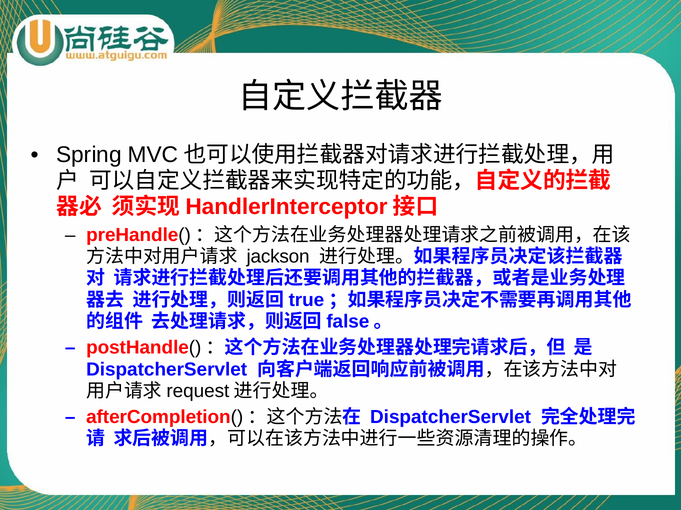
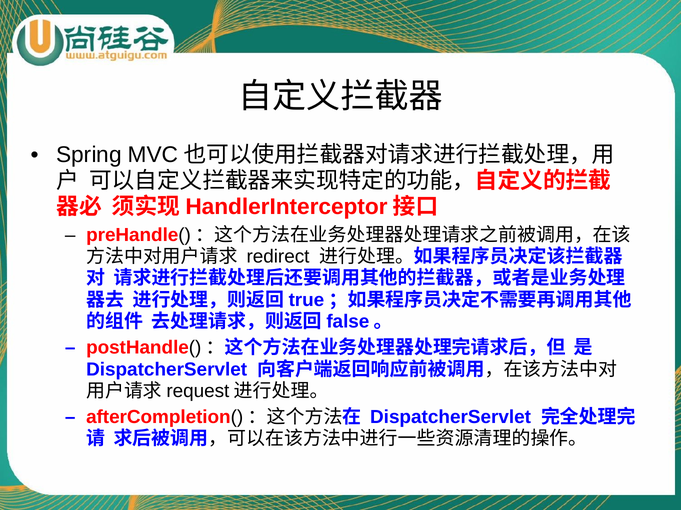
jackson: jackson -> redirect
